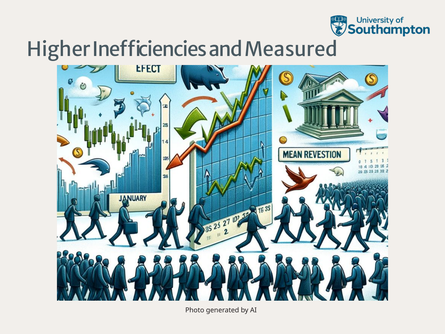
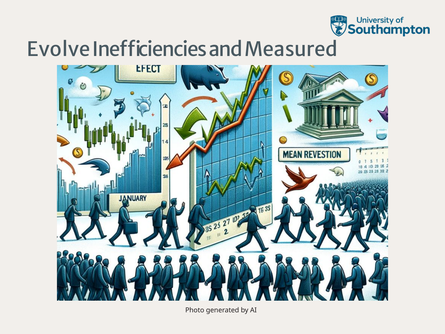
Higher: Higher -> Evolve
